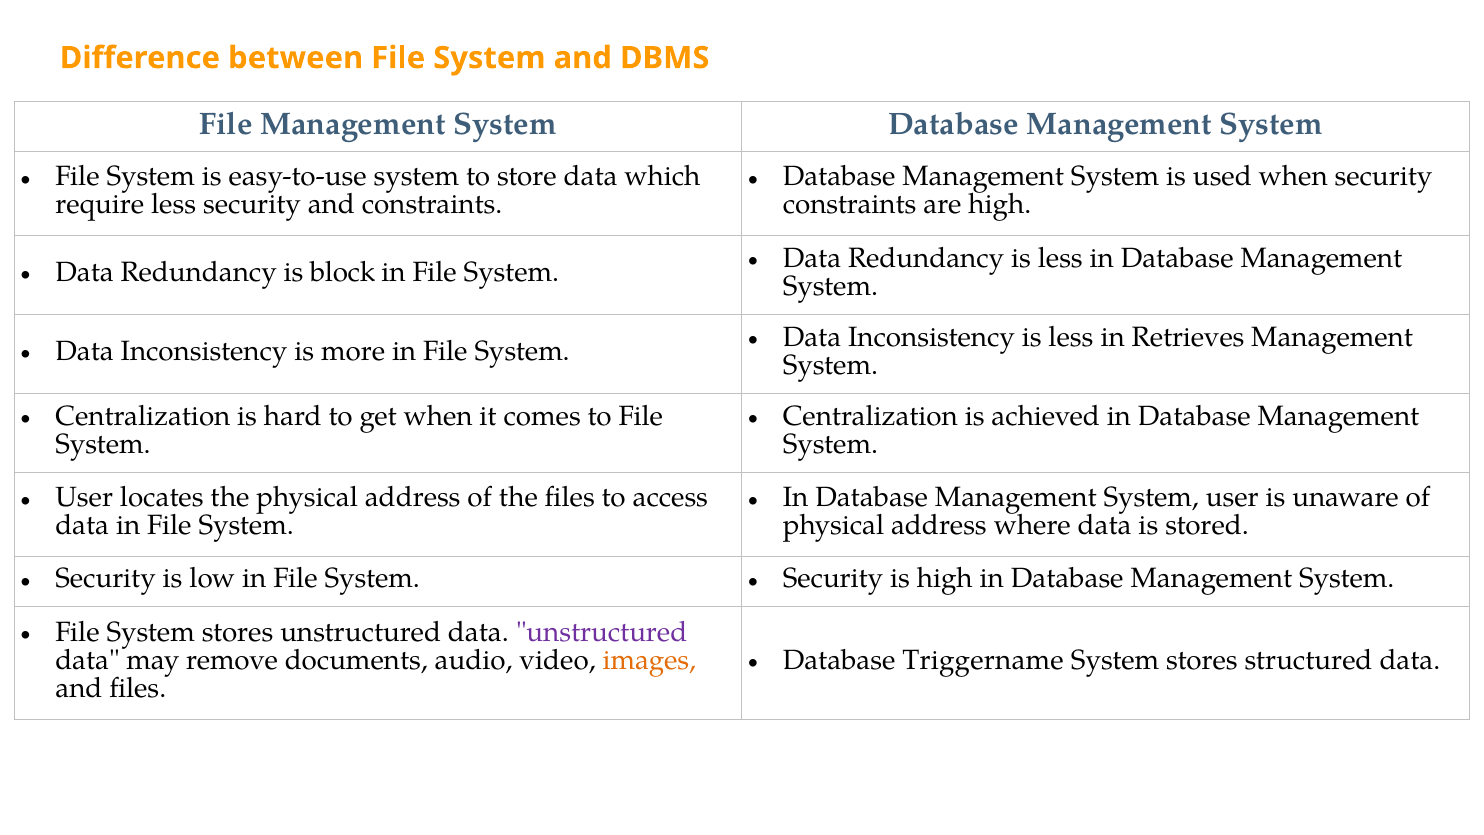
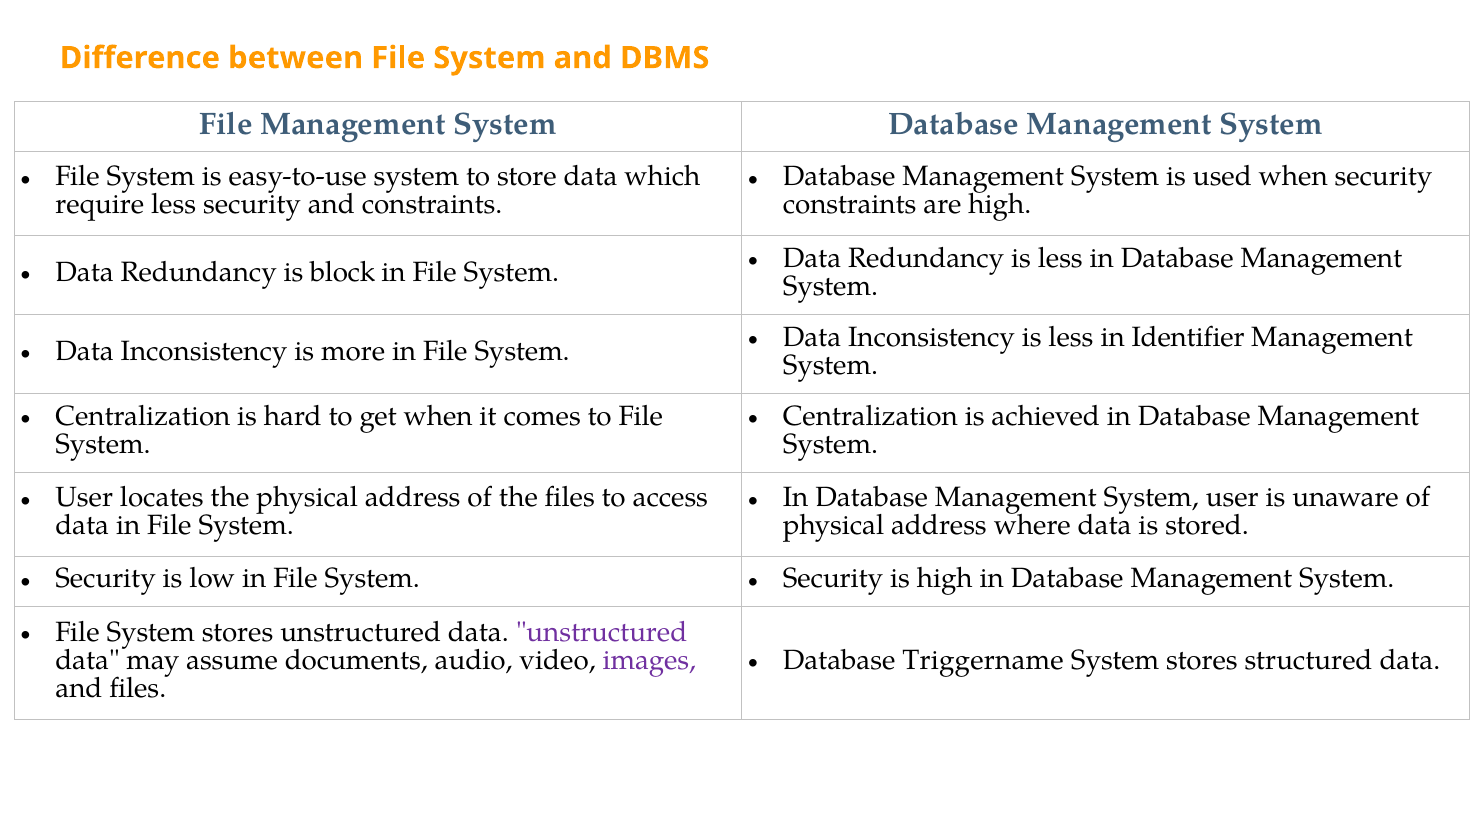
Retrieves: Retrieves -> Identifier
remove: remove -> assume
images colour: orange -> purple
